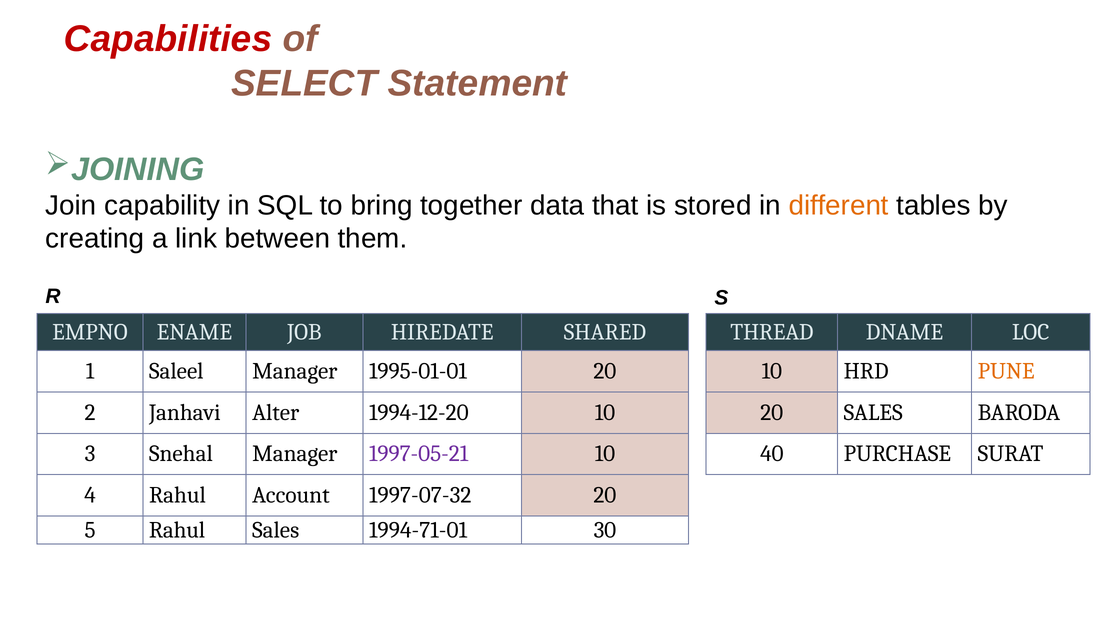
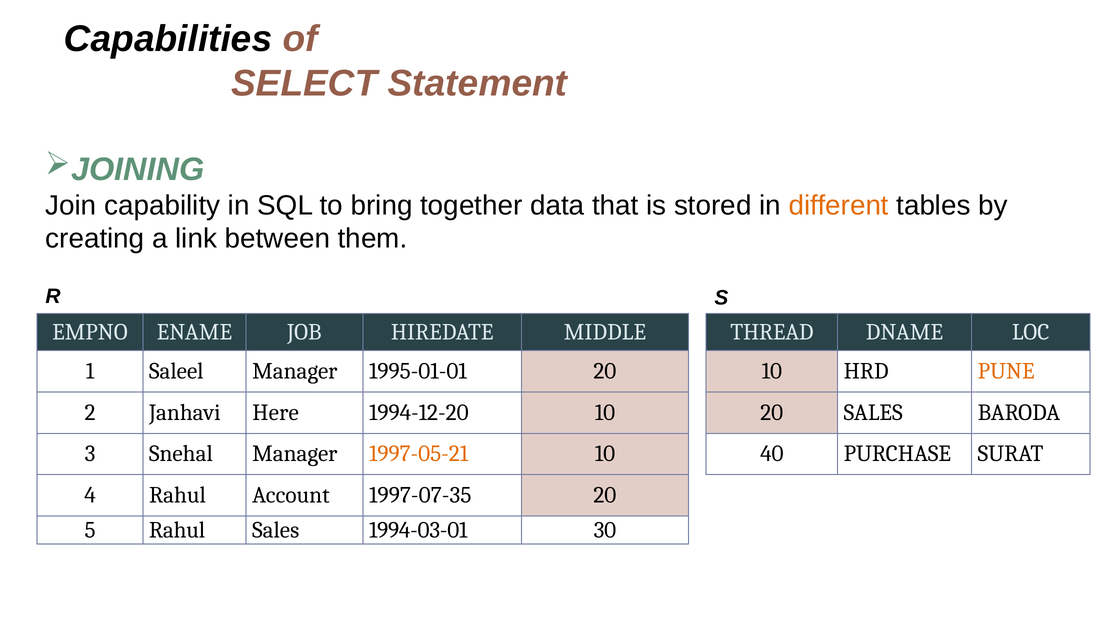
Capabilities colour: red -> black
SHARED: SHARED -> MIDDLE
Alter: Alter -> Here
1997-05-21 colour: purple -> orange
1997-07-32: 1997-07-32 -> 1997-07-35
1994-71-01: 1994-71-01 -> 1994-03-01
